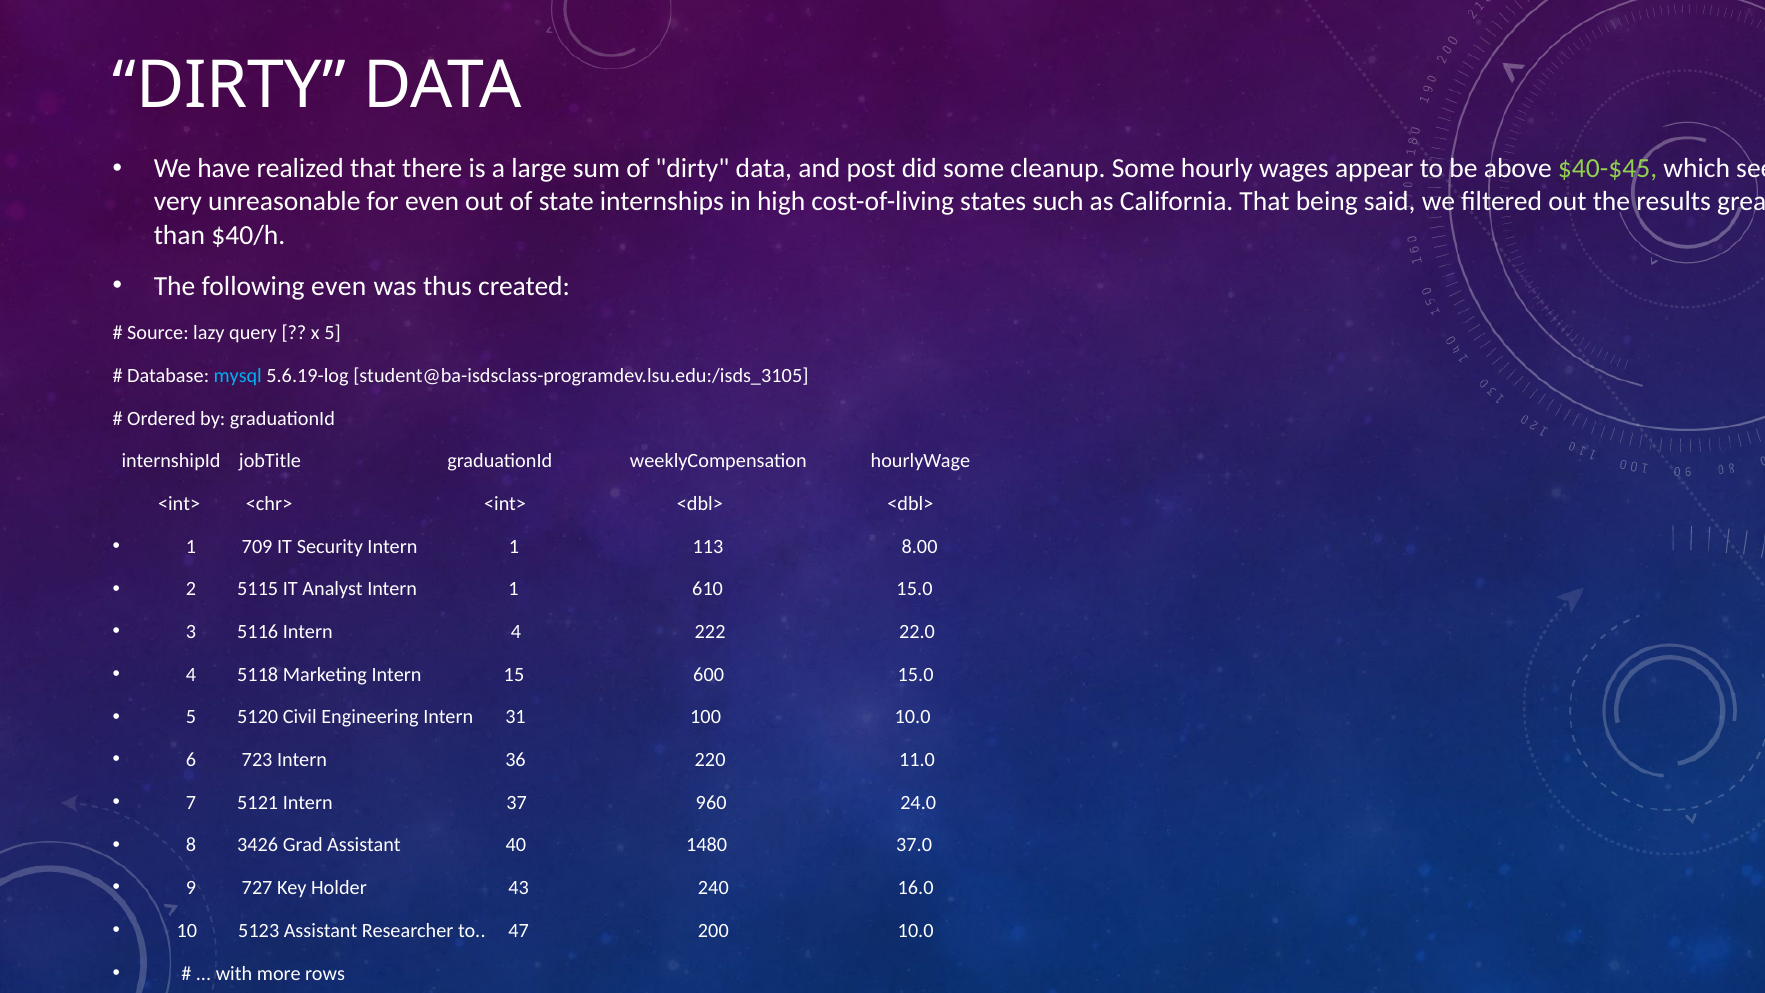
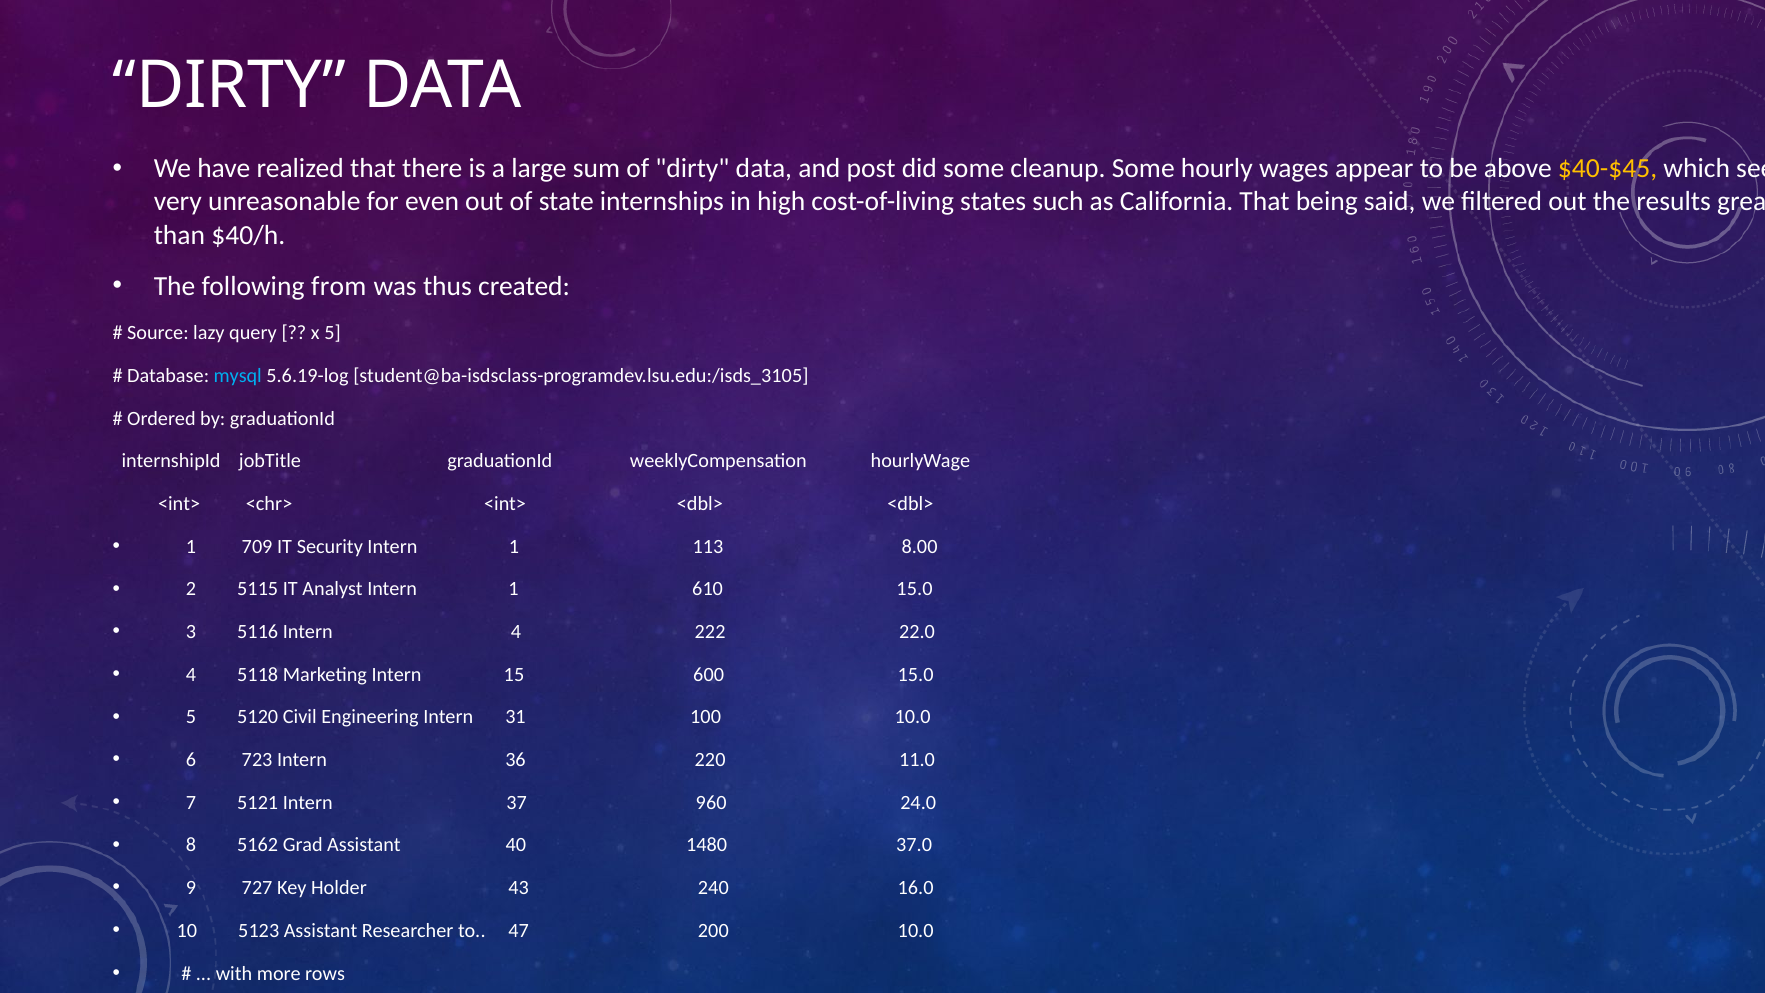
$40-$45 colour: light green -> yellow
following even: even -> from
3426: 3426 -> 5162
